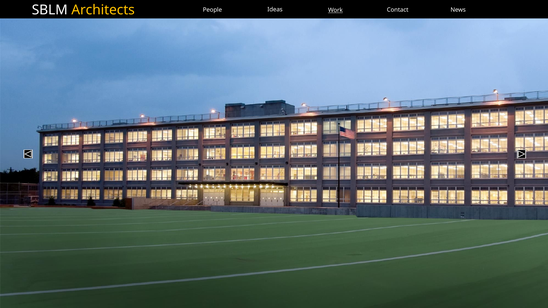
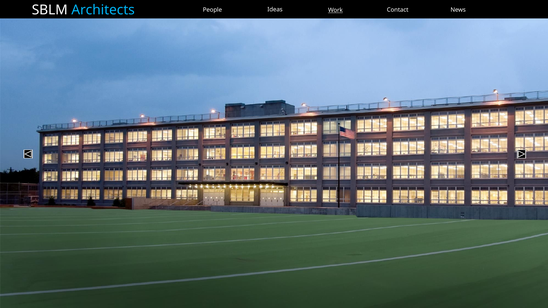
Architects colour: yellow -> light blue
